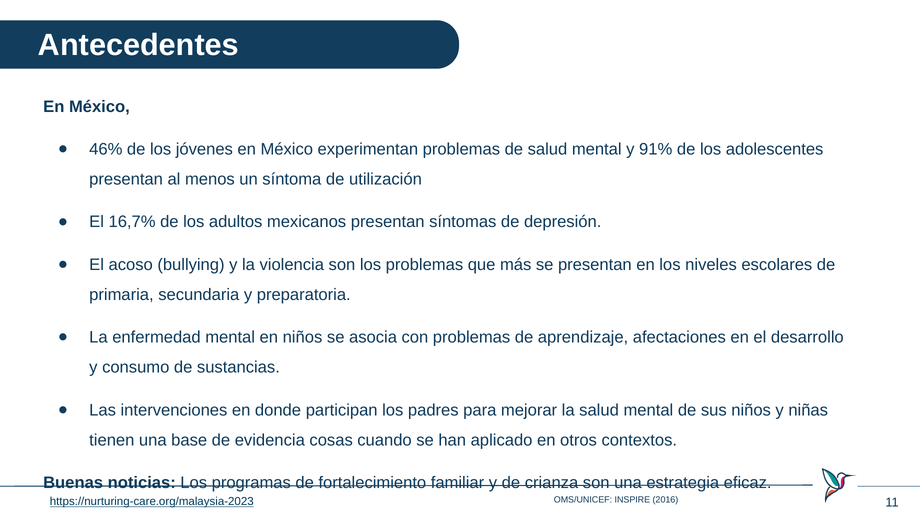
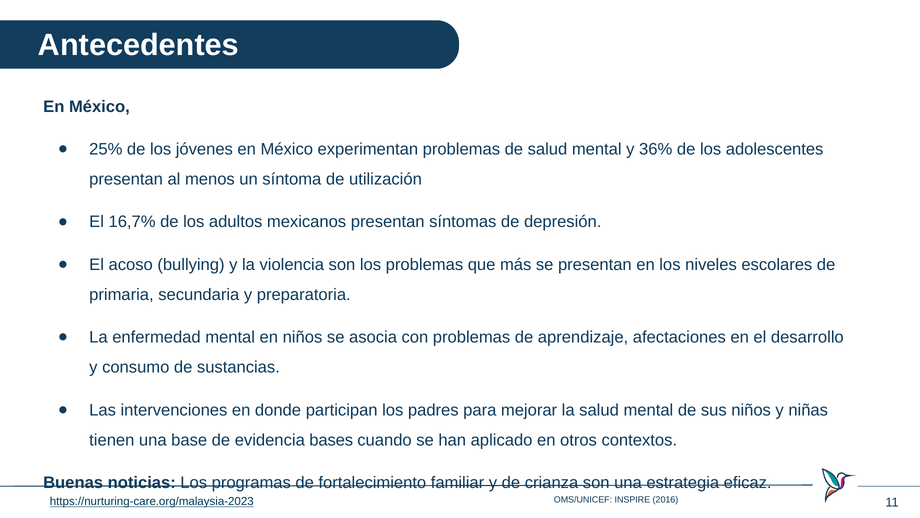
46%: 46% -> 25%
91%: 91% -> 36%
cosas: cosas -> bases
